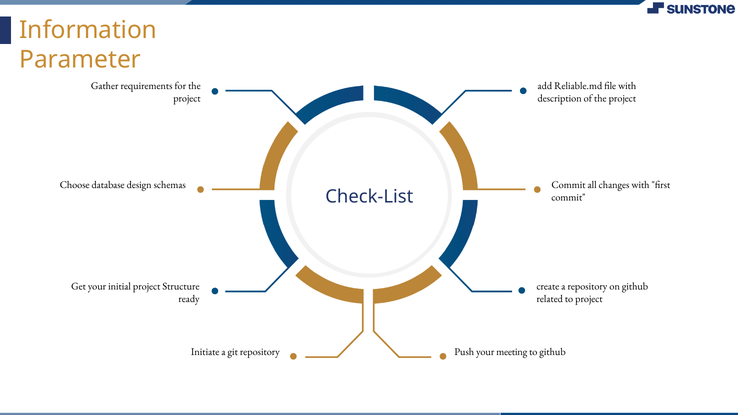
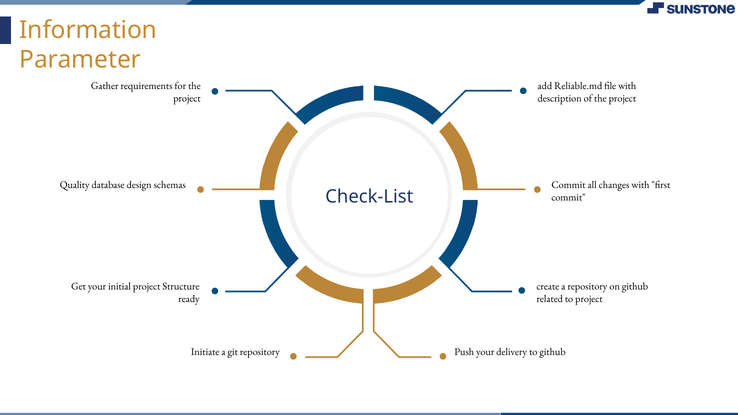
Choose: Choose -> Quality
meeting: meeting -> delivery
